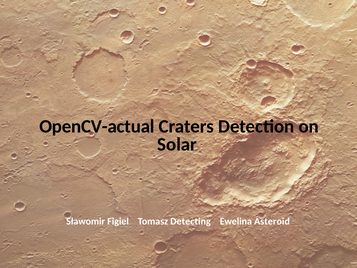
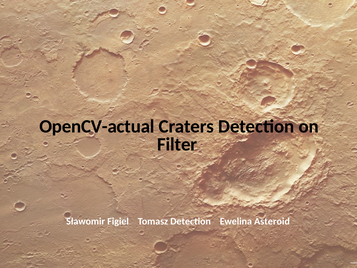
Solar: Solar -> Filter
Tomasz Detecting: Detecting -> Detection
